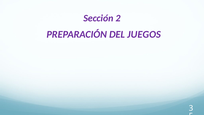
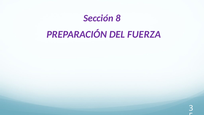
2: 2 -> 8
JUEGOS: JUEGOS -> FUERZA
